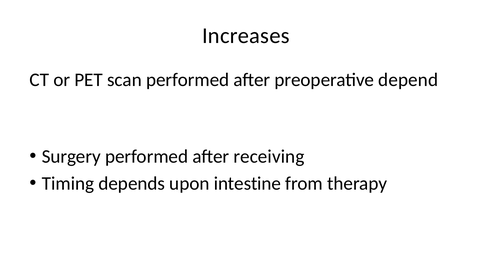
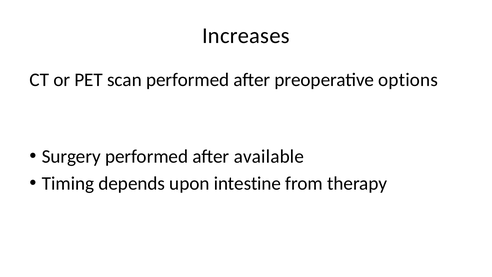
depend: depend -> options
receiving: receiving -> available
